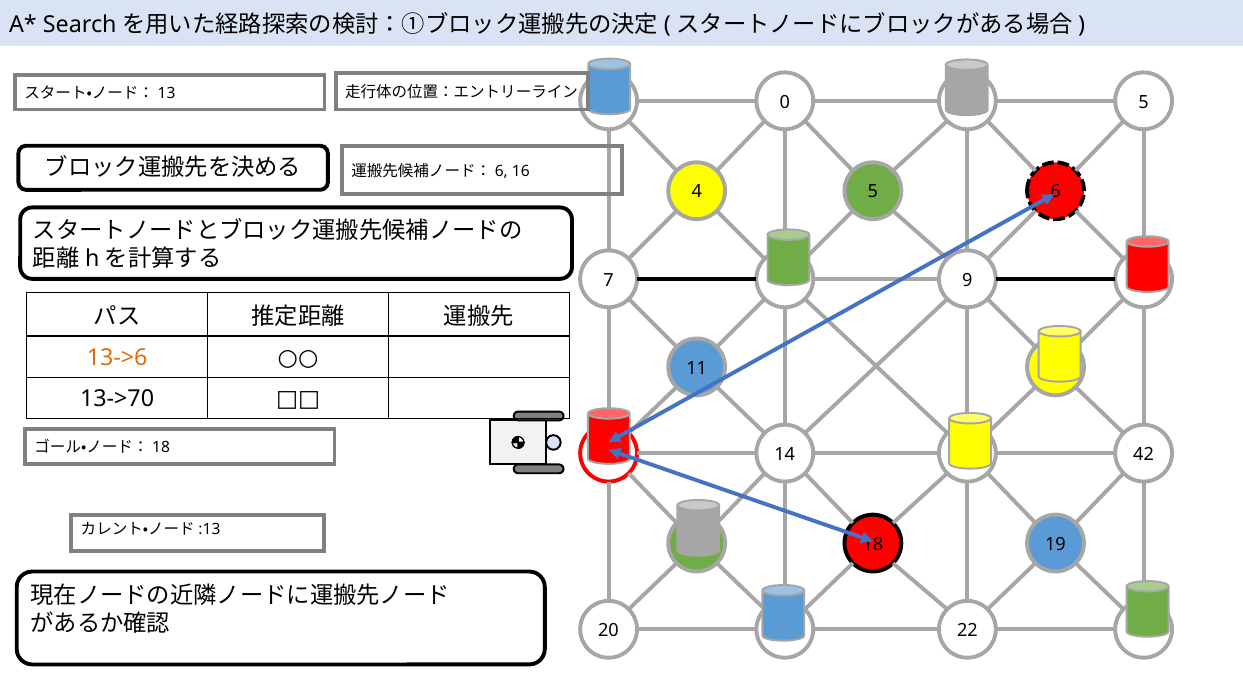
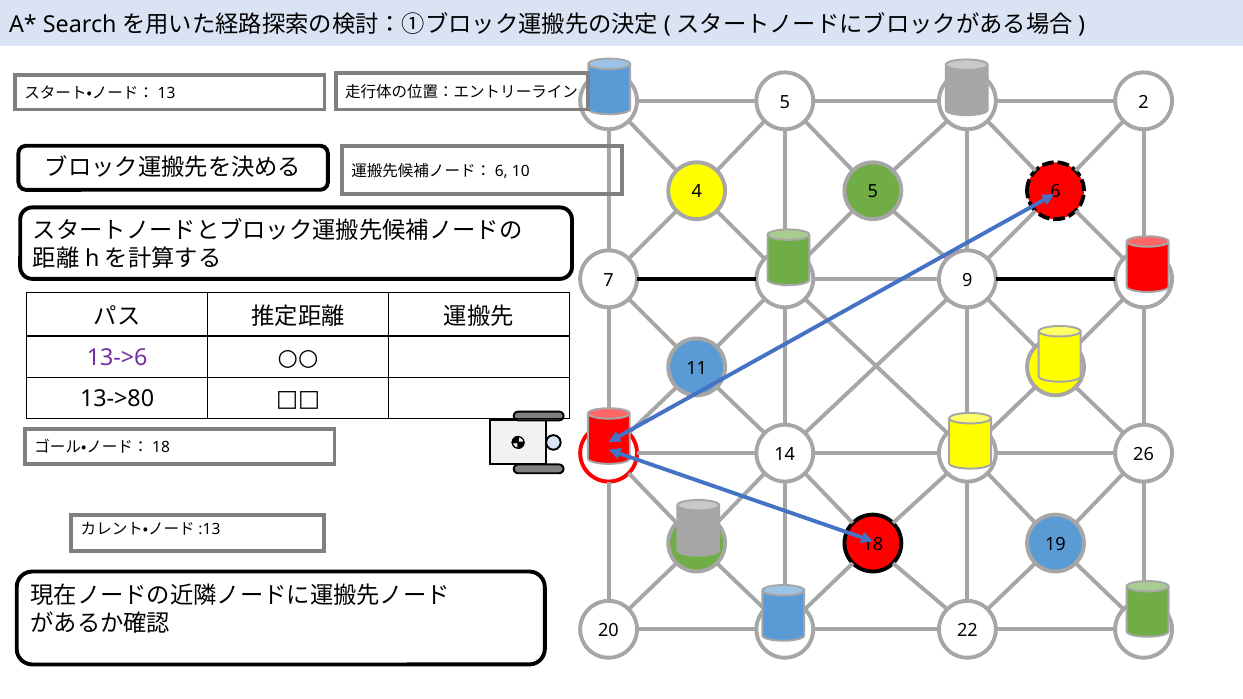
0 at (785, 102): 0 -> 5
5 at (1144, 102): 5 -> 2
16 at (521, 171): 16 -> 10
13->6 colour: orange -> purple
13->70: 13->70 -> 13->80
42: 42 -> 26
